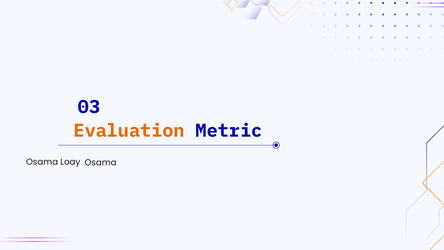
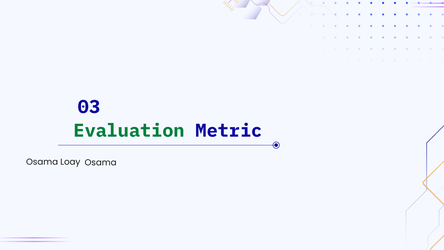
Evaluation colour: orange -> green
